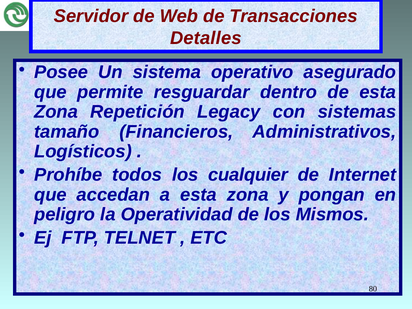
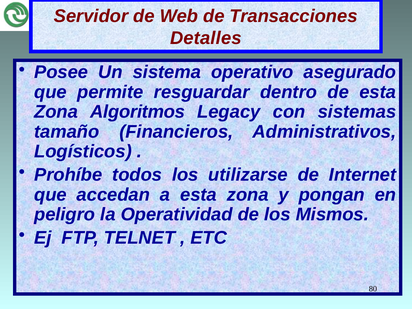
Repetición: Repetición -> Algoritmos
cualquier: cualquier -> utilizarse
